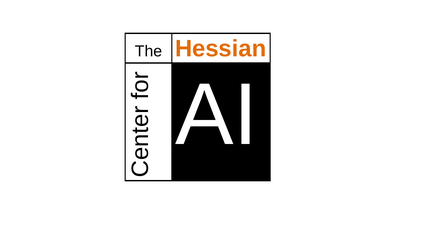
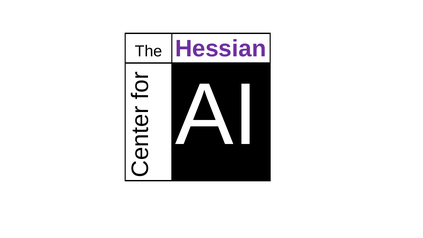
Hessian colour: orange -> purple
